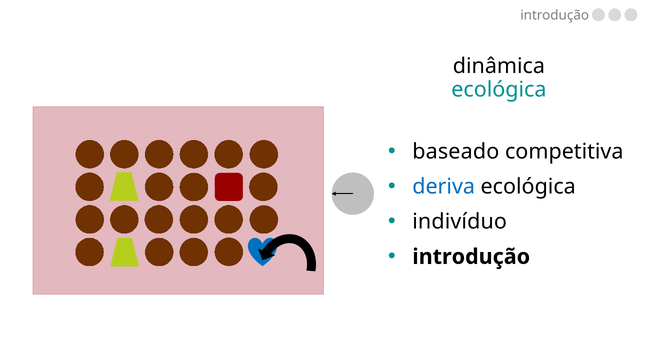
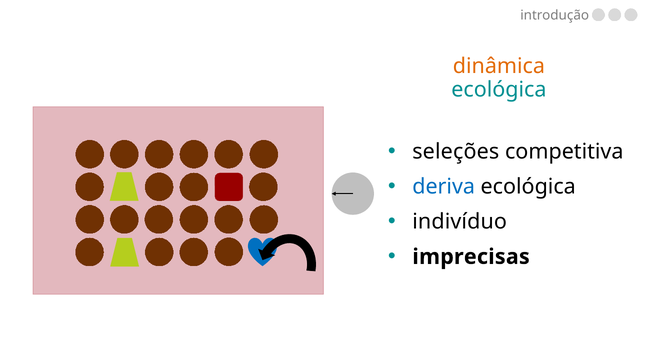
dinâmica colour: black -> orange
baseado: baseado -> seleções
introdução at (471, 257): introdução -> imprecisas
